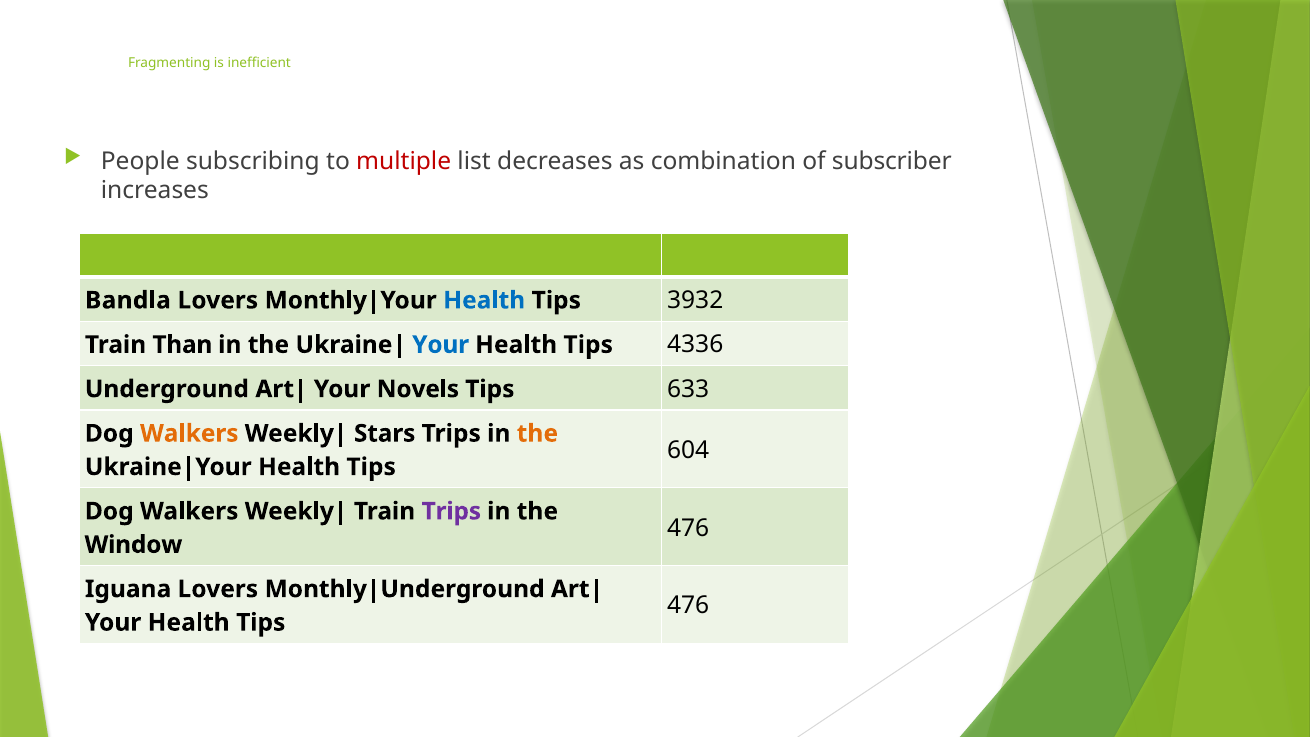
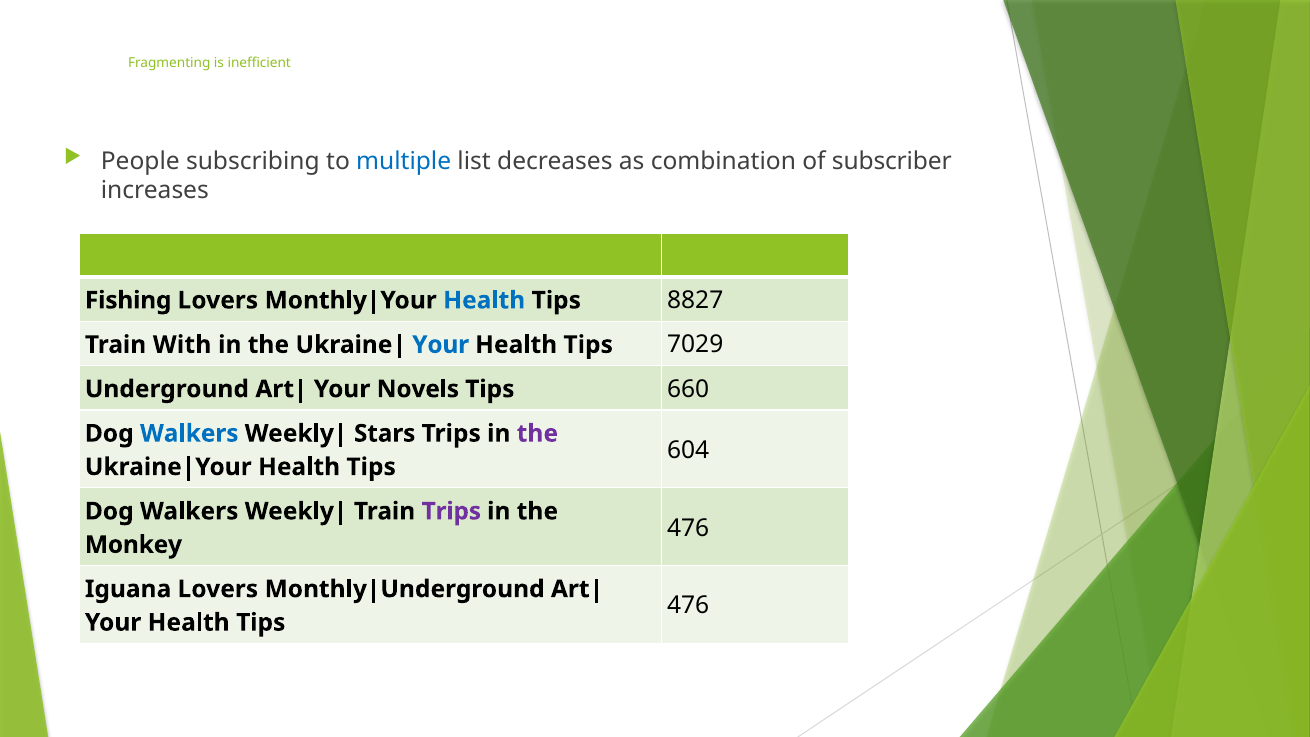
multiple colour: red -> blue
Bandla: Bandla -> Fishing
3932: 3932 -> 8827
Than: Than -> With
4336: 4336 -> 7029
633: 633 -> 660
Walkers at (189, 433) colour: orange -> blue
the at (537, 433) colour: orange -> purple
Window: Window -> Monkey
